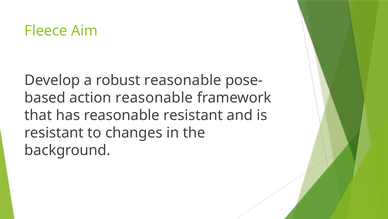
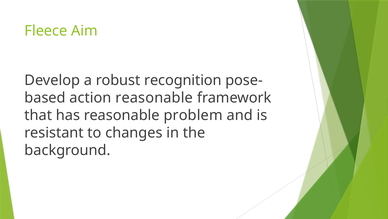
robust reasonable: reasonable -> recognition
reasonable resistant: resistant -> problem
